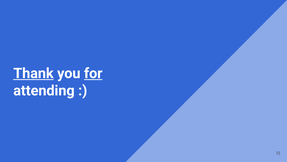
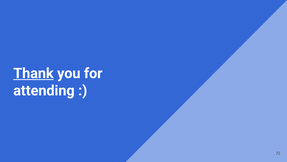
for underline: present -> none
